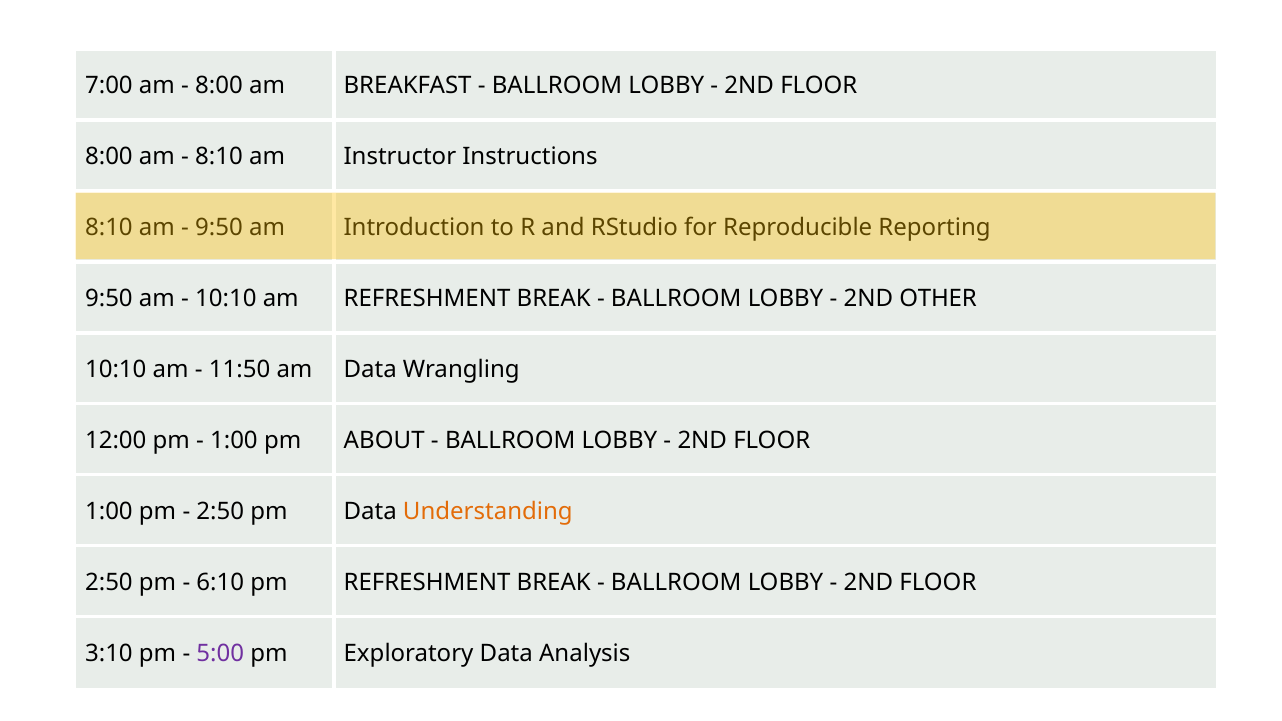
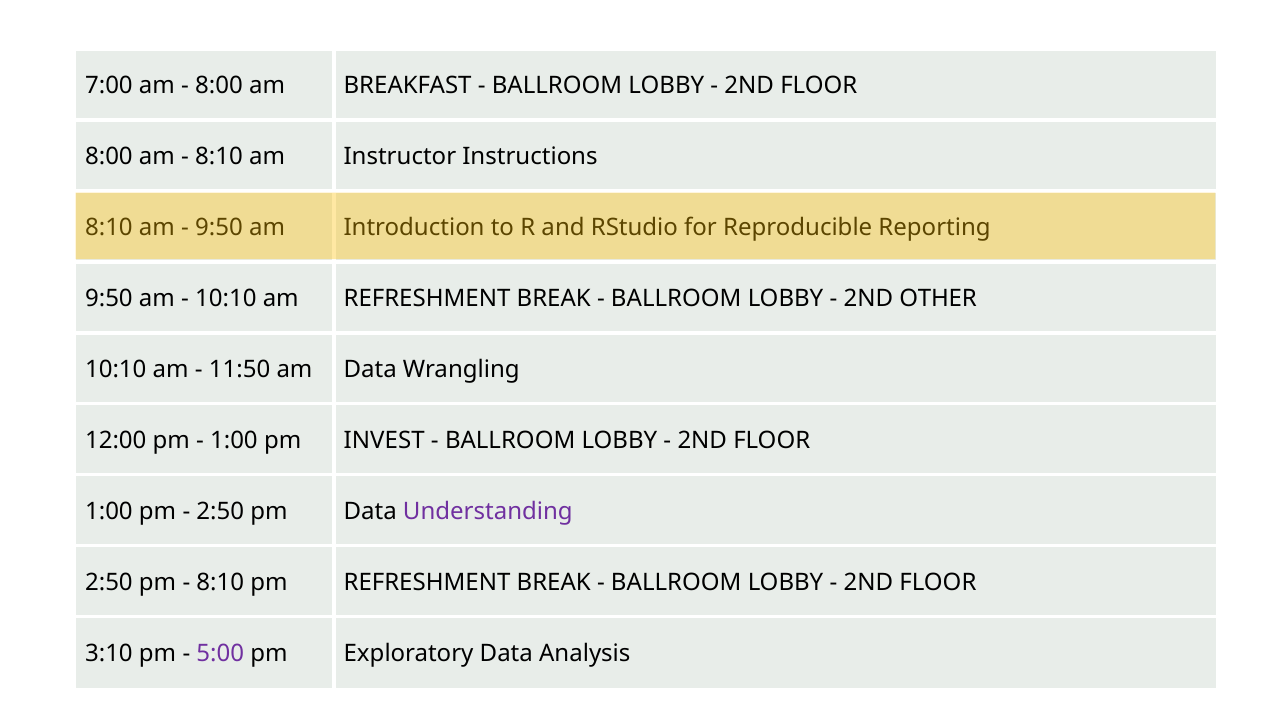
ABOUT: ABOUT -> INVEST
Understanding colour: orange -> purple
6:10 at (220, 583): 6:10 -> 8:10
